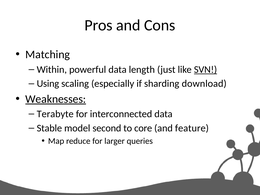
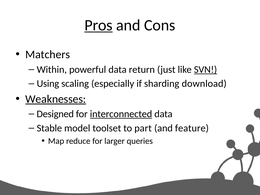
Pros underline: none -> present
Matching: Matching -> Matchers
length: length -> return
Terabyte: Terabyte -> Designed
interconnected underline: none -> present
second: second -> toolset
core: core -> part
